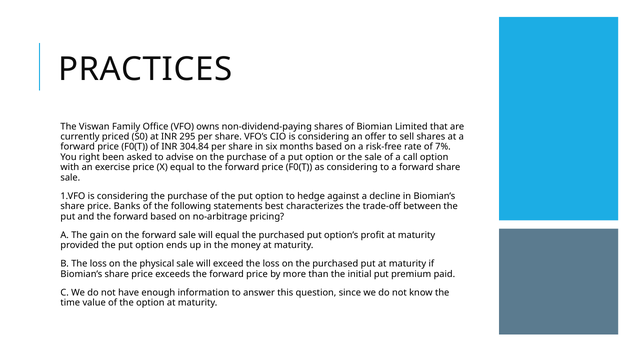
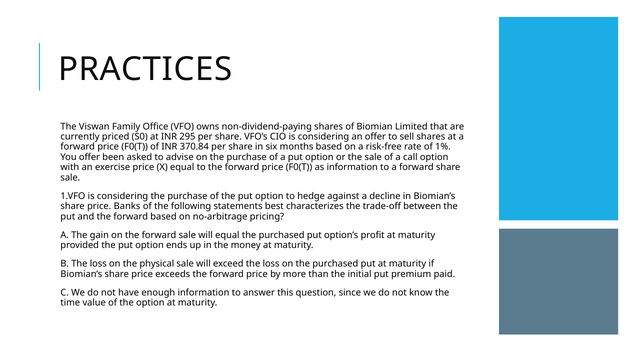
304.84: 304.84 -> 370.84
7%: 7% -> 1%
You right: right -> offer
as considering: considering -> information
